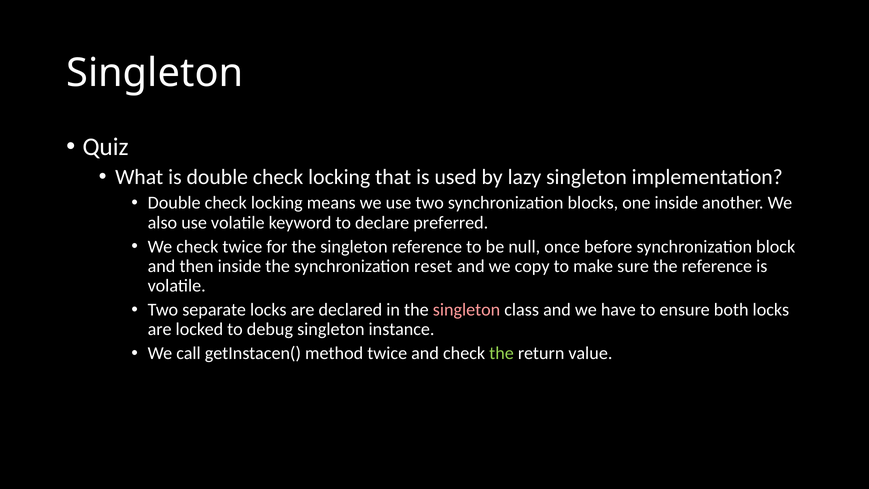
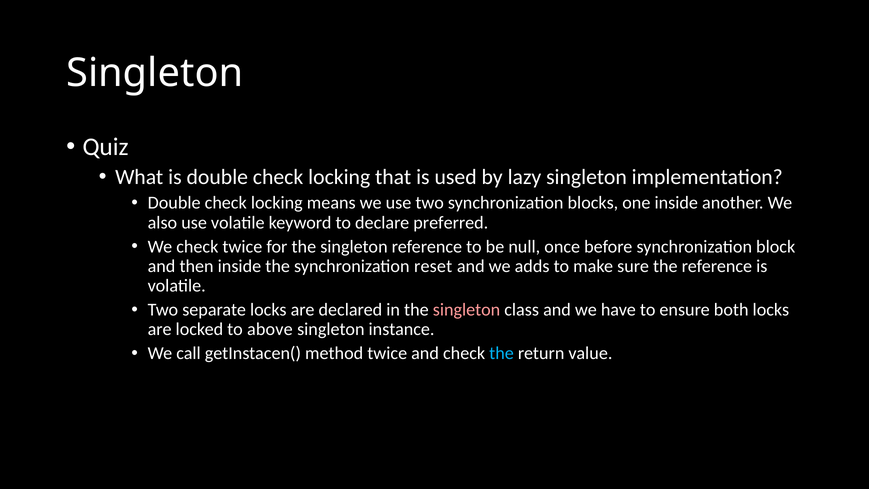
copy: copy -> adds
debug: debug -> above
the at (502, 353) colour: light green -> light blue
